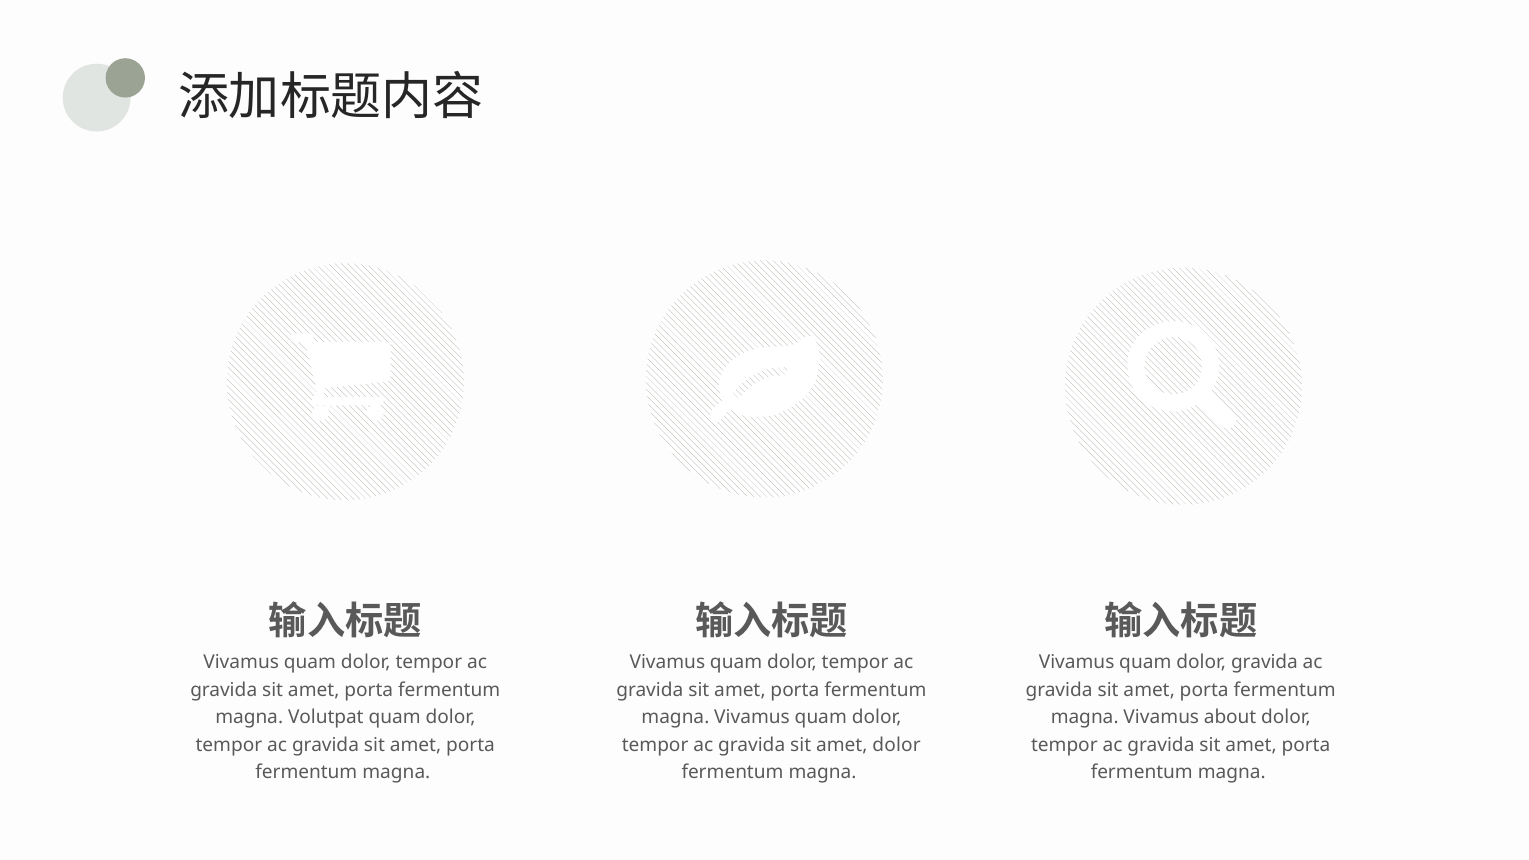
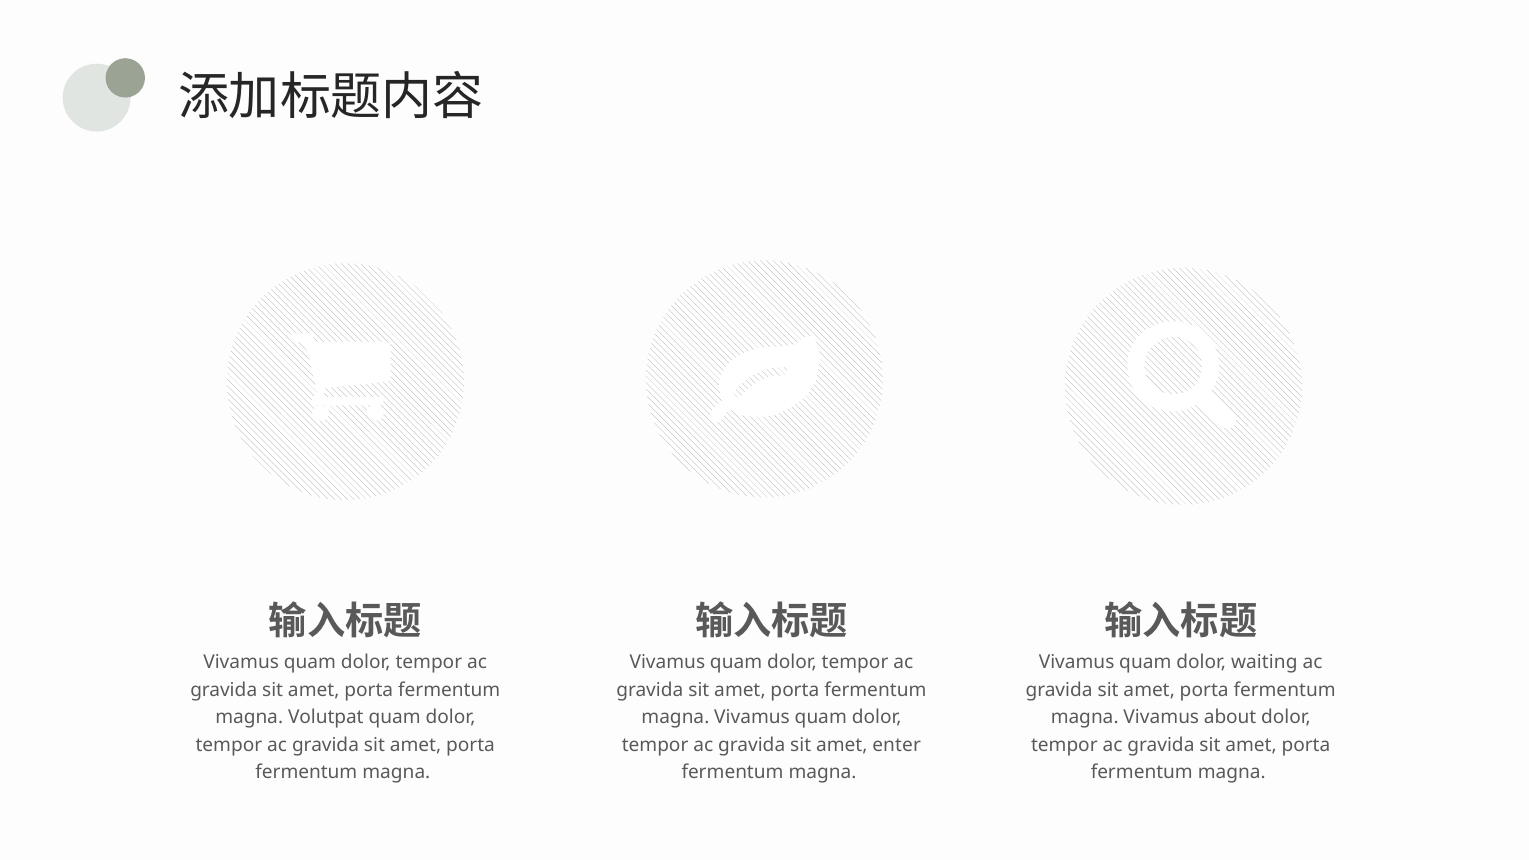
dolor gravida: gravida -> waiting
amet dolor: dolor -> enter
